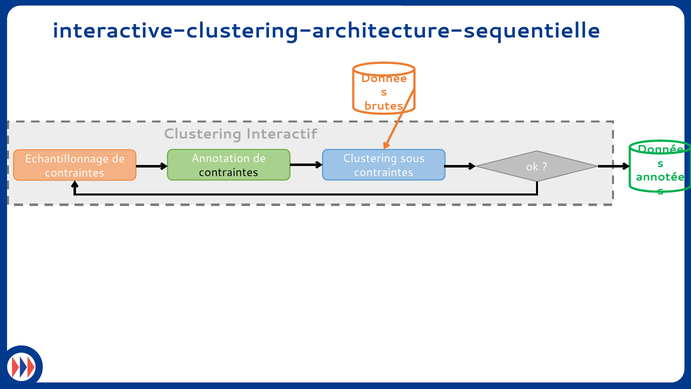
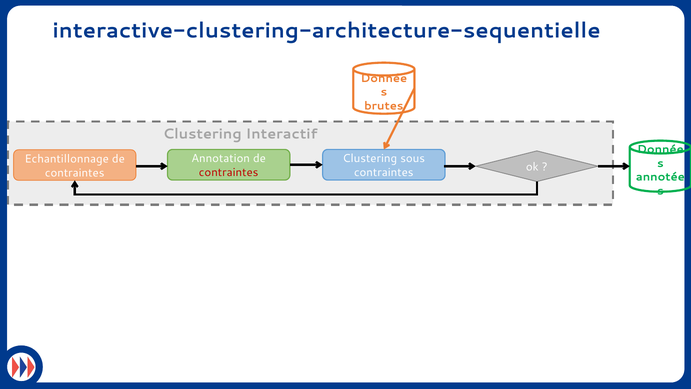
contraintes at (229, 172) colour: black -> red
